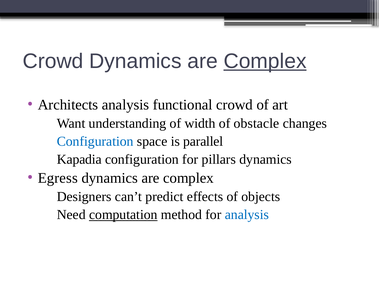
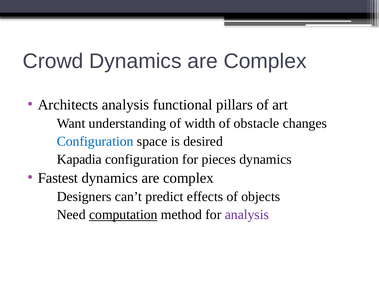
Complex at (265, 61) underline: present -> none
functional crowd: crowd -> pillars
parallel: parallel -> desired
pillars: pillars -> pieces
Egress: Egress -> Fastest
analysis at (247, 215) colour: blue -> purple
